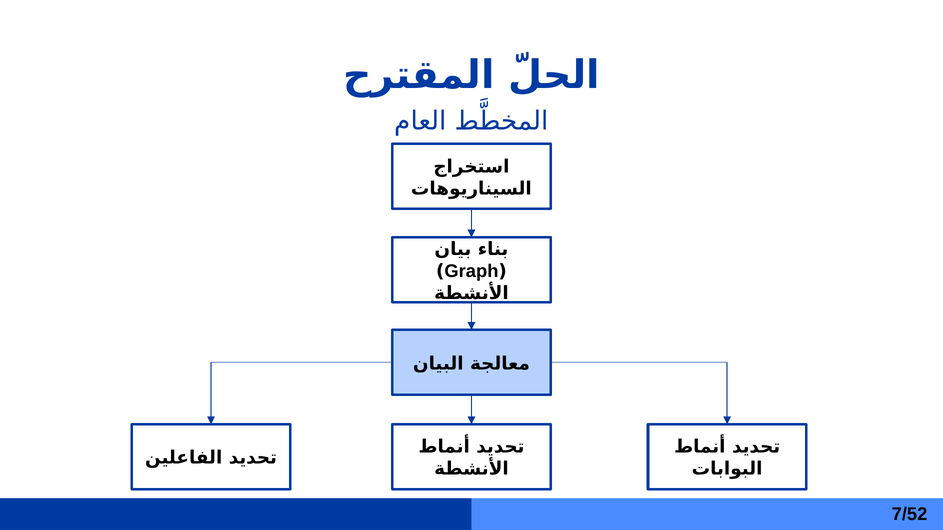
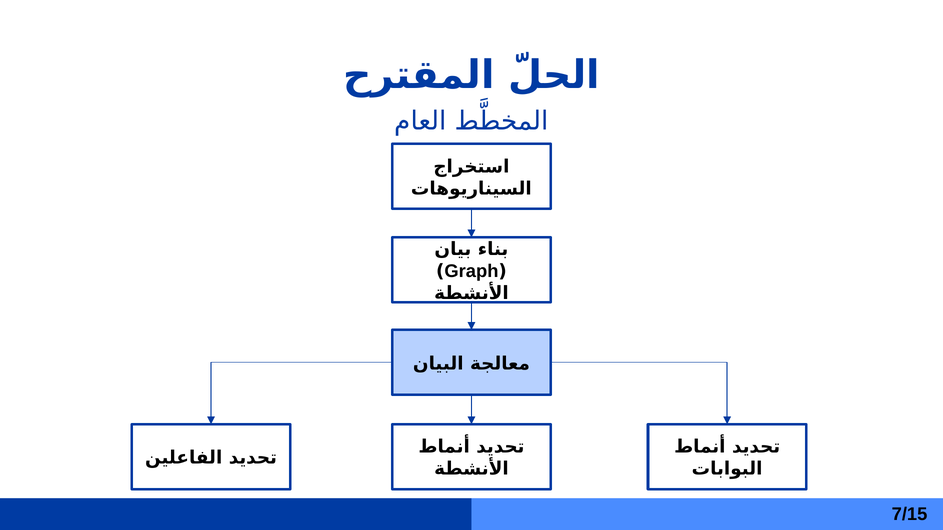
7/52: 7/52 -> 7/15
